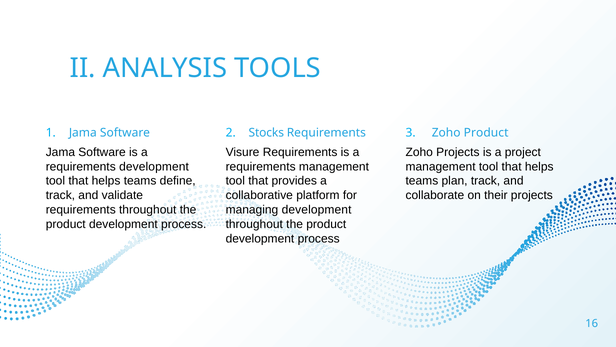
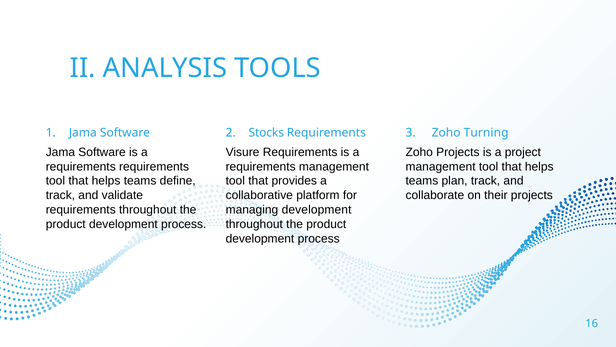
Zoho Product: Product -> Turning
requirements development: development -> requirements
